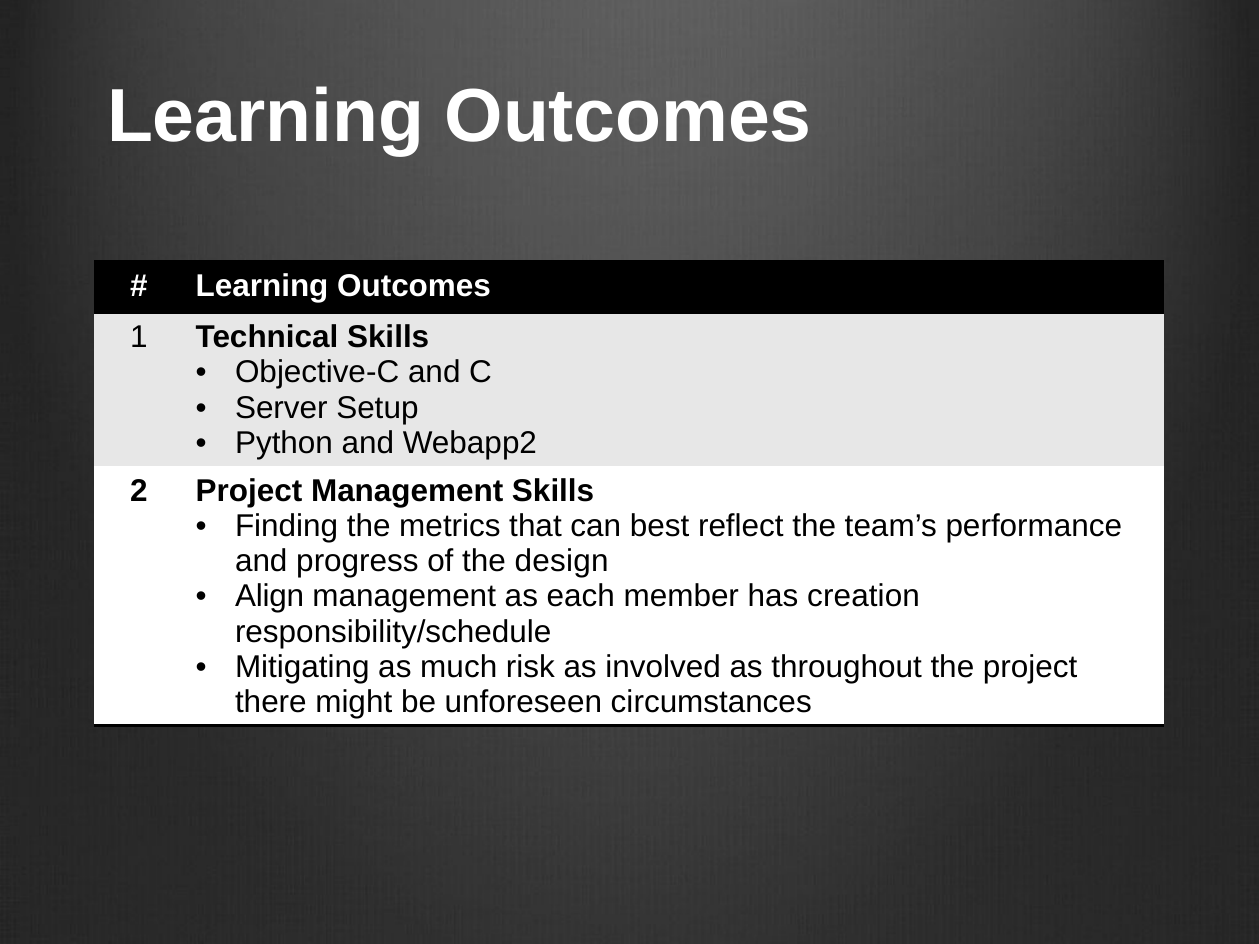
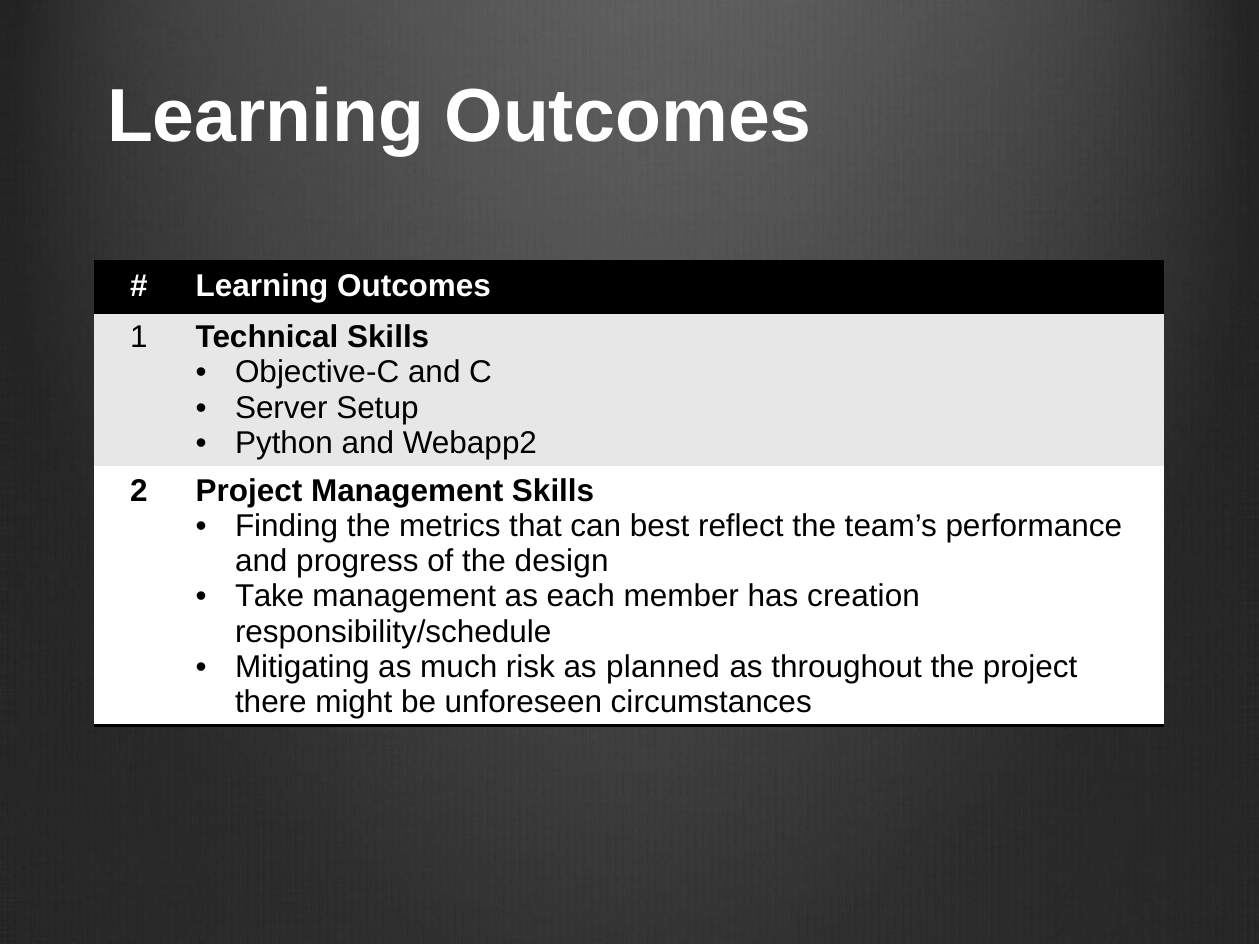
Align: Align -> Take
involved: involved -> planned
